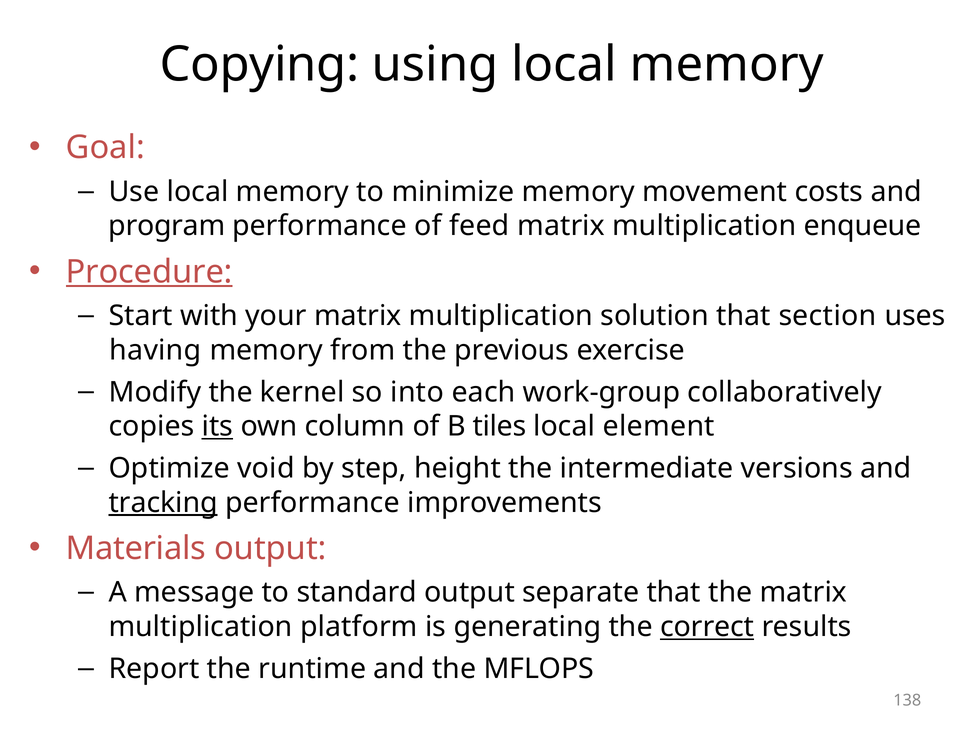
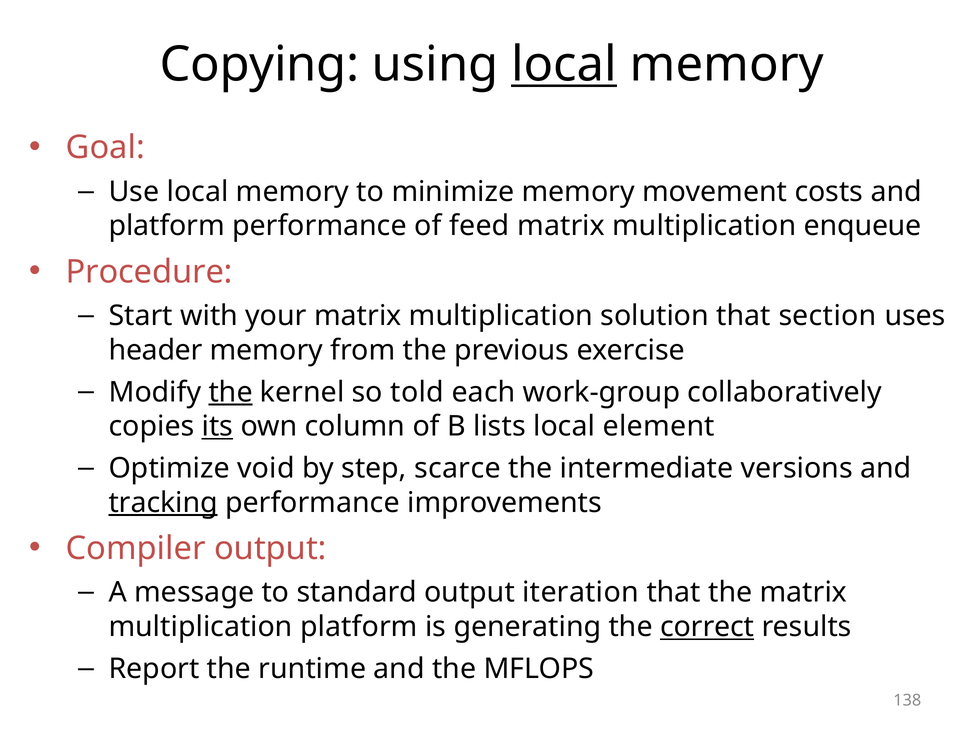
local at (564, 65) underline: none -> present
program at (167, 226): program -> platform
Procedure underline: present -> none
having: having -> header
the at (231, 392) underline: none -> present
into: into -> told
tiles: tiles -> lists
height: height -> scarce
Materials: Materials -> Compiler
separate: separate -> iteration
